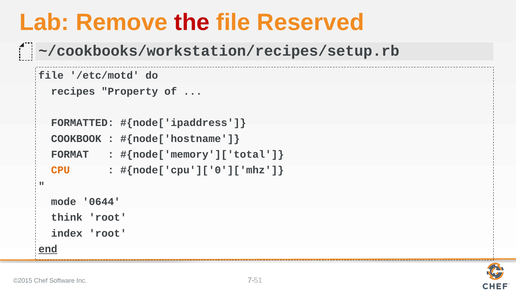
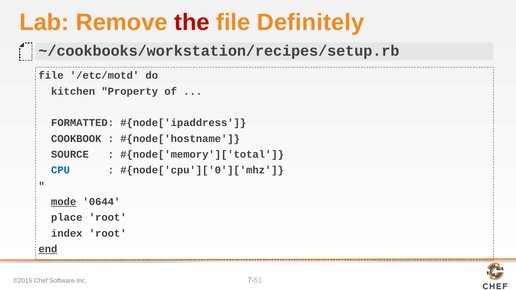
Reserved: Reserved -> Definitely
recipes: recipes -> kitchen
FORMAT: FORMAT -> SOURCE
CPU colour: orange -> blue
mode underline: none -> present
think: think -> place
